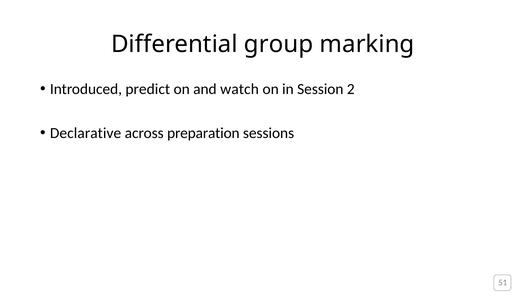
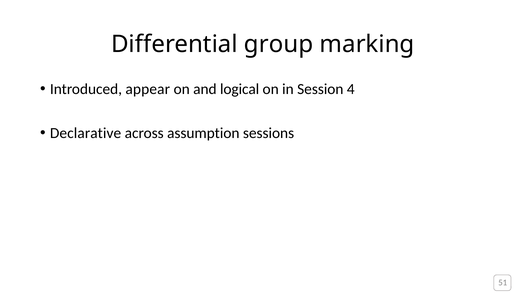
predict: predict -> appear
watch: watch -> logical
2: 2 -> 4
preparation: preparation -> assumption
